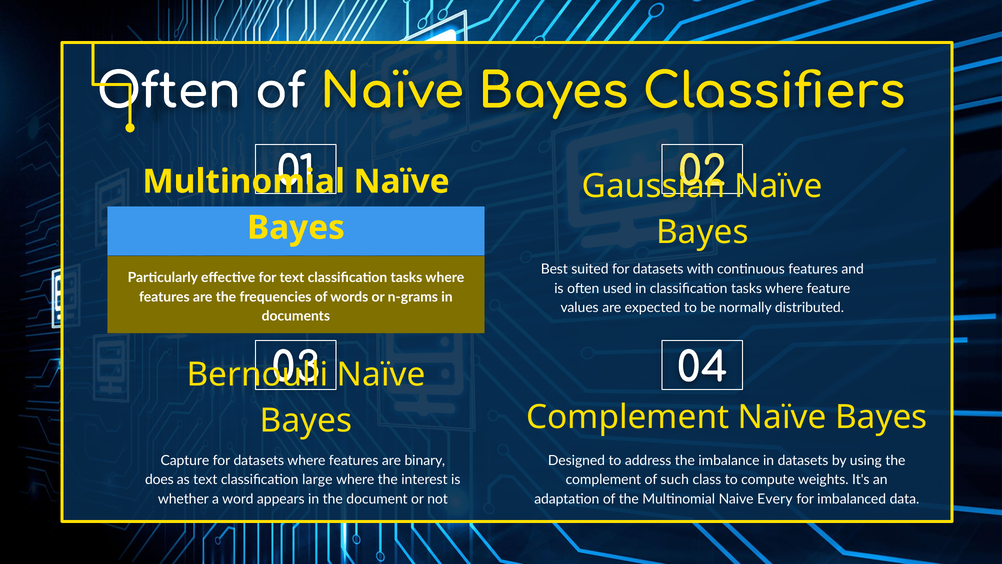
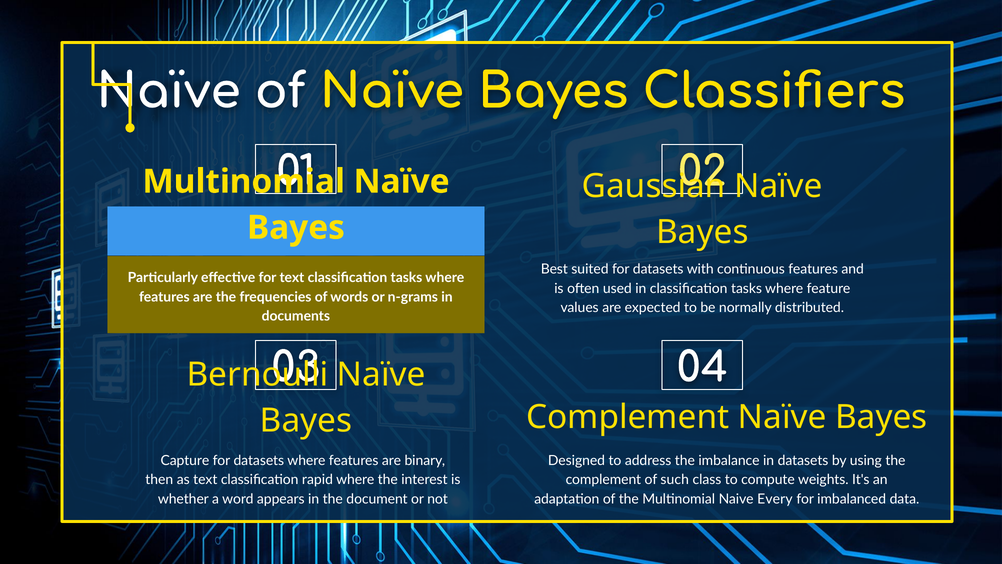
Often at (169, 91): Often -> Naïve
does: does -> then
large: large -> rapid
